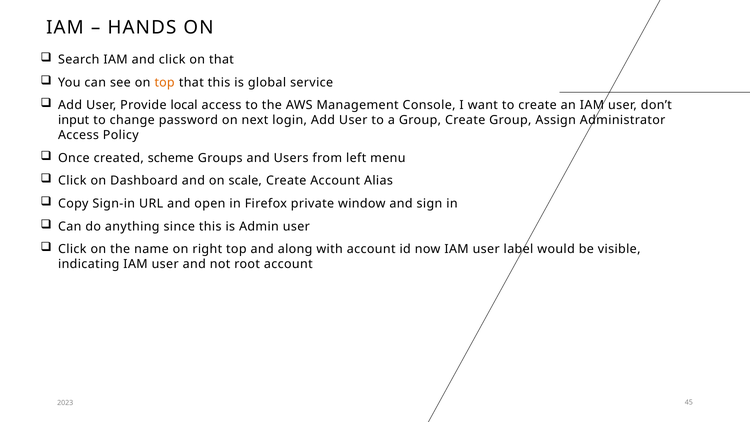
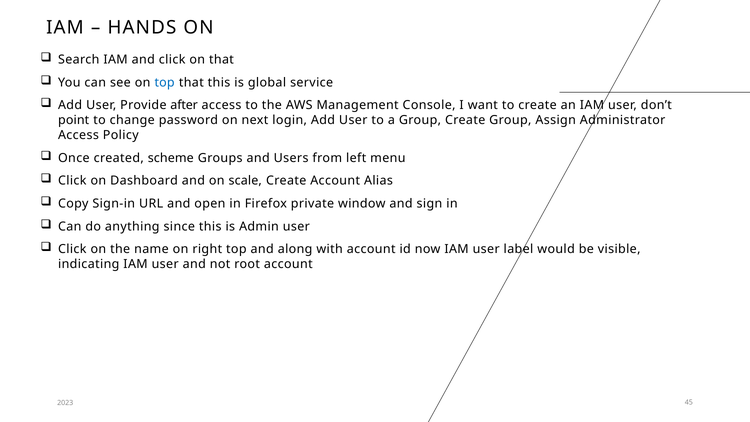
top at (165, 82) colour: orange -> blue
local: local -> after
input: input -> point
